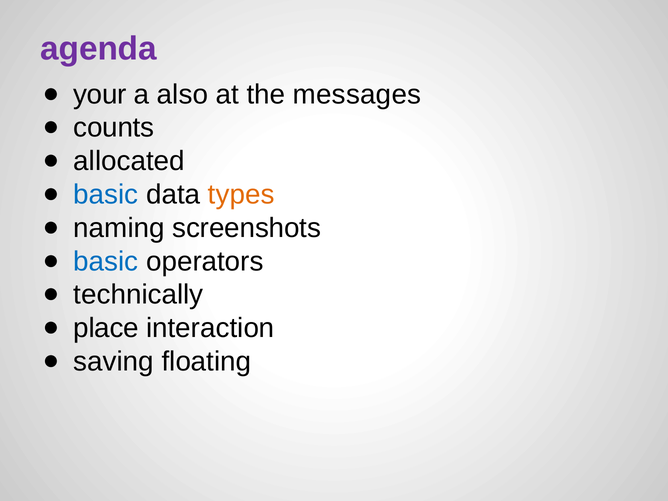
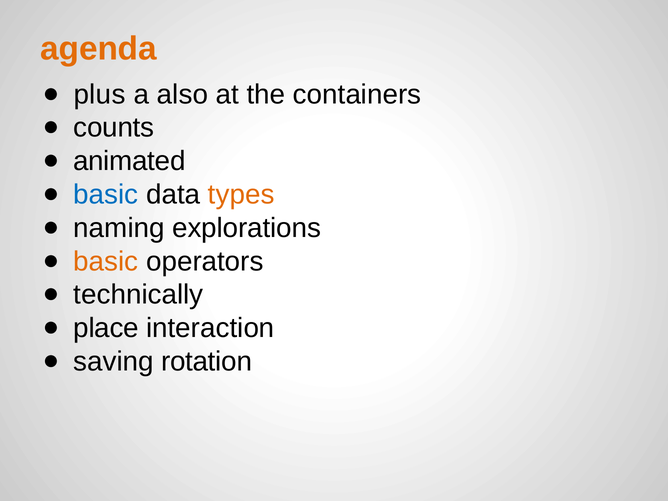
agenda colour: purple -> orange
your: your -> plus
messages: messages -> containers
allocated: allocated -> animated
screenshots: screenshots -> explorations
basic at (106, 261) colour: blue -> orange
floating: floating -> rotation
